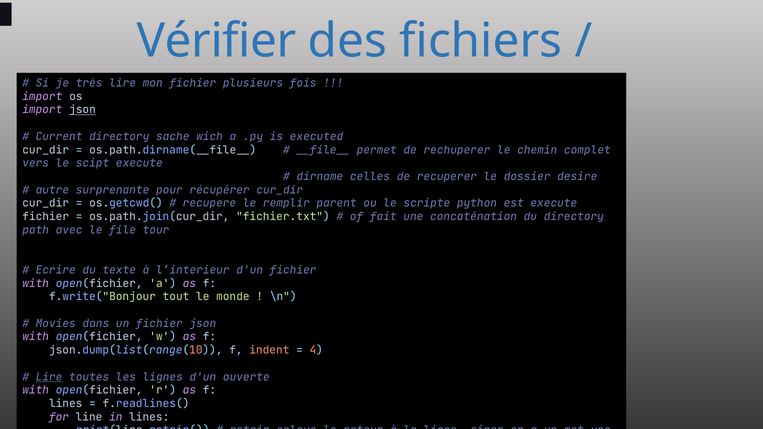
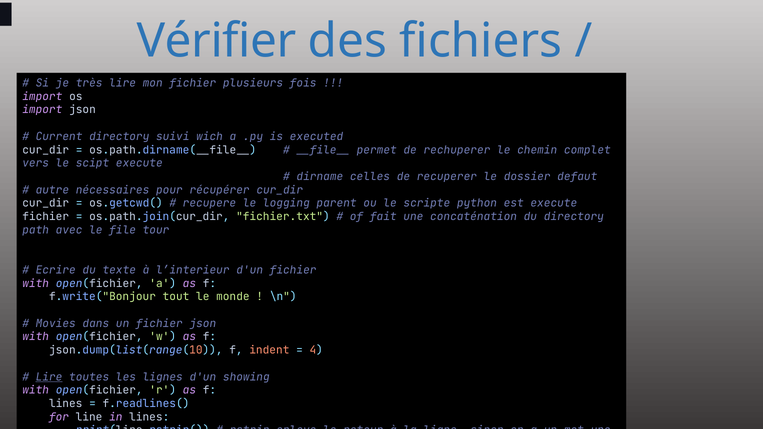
json at (82, 110) underline: present -> none
sache: sache -> suivi
desire: desire -> defaut
surprenante: surprenante -> nécessaires
remplir: remplir -> logging
ouverte: ouverte -> showing
